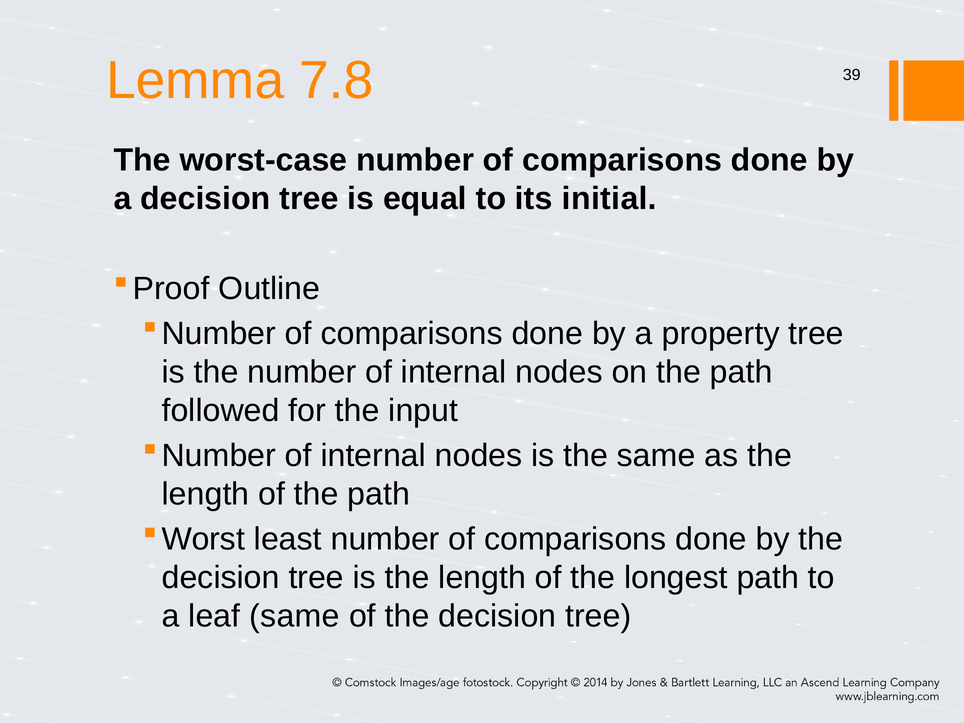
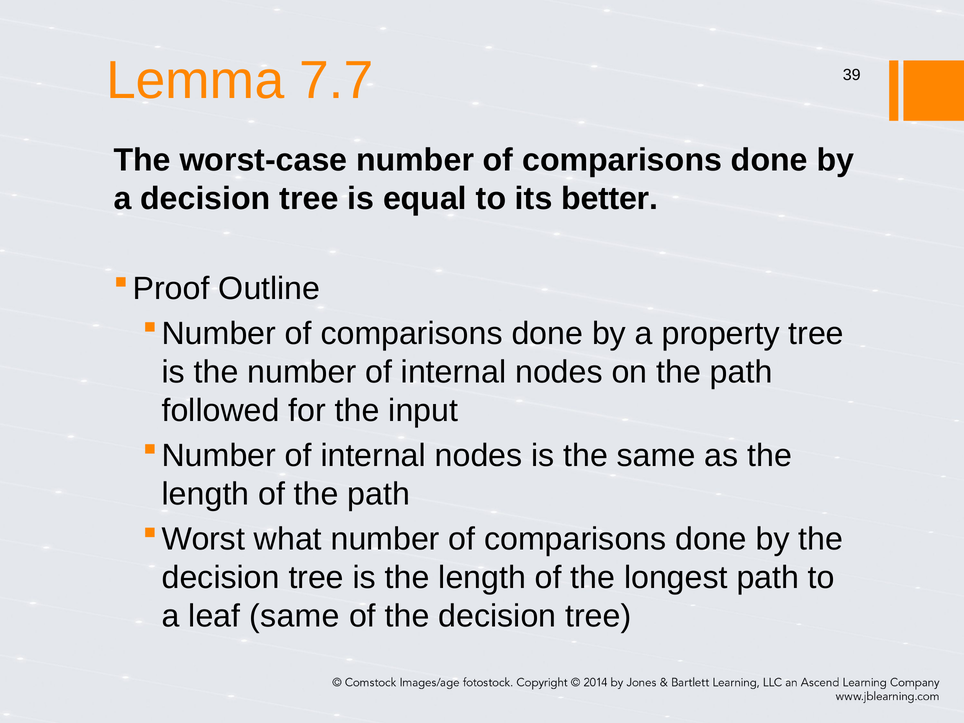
7.8: 7.8 -> 7.7
initial: initial -> better
least: least -> what
